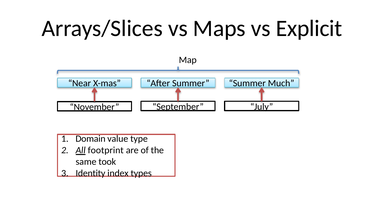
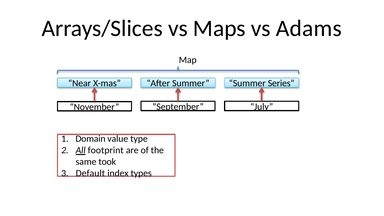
Explicit: Explicit -> Adams
Much: Much -> Series
Identity: Identity -> Default
